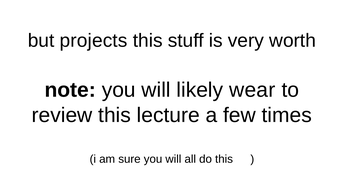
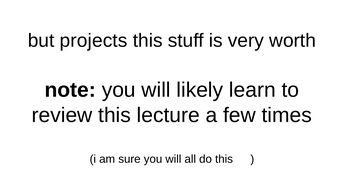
wear: wear -> learn
